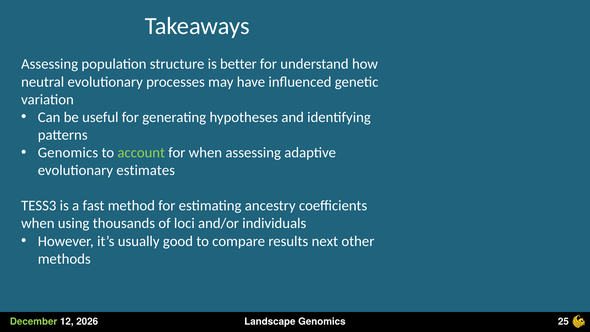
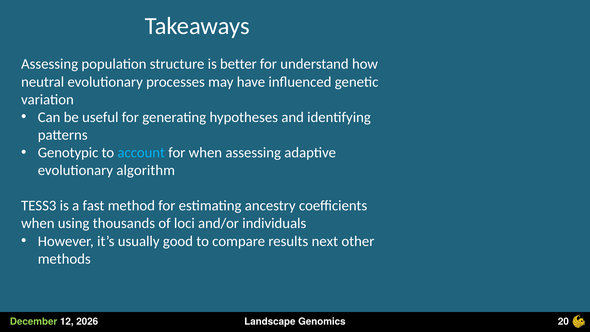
Genomics at (68, 153): Genomics -> Genotypic
account colour: light green -> light blue
estimates: estimates -> algorithm
25: 25 -> 20
